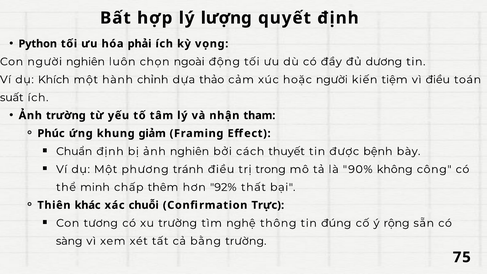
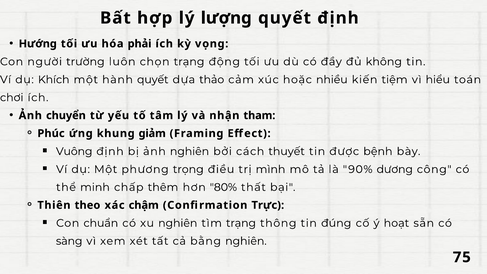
Python: Python -> Hướng
người nghiên: nghiên -> trường
chọn ngoài: ngoài -> trạng
dương: dương -> không
hành chỉnh: chỉnh -> quyết
hoặc người: người -> nhiều
vì điều: điều -> hiểu
suất: suất -> chơi
Ảnh trường: trường -> chuyển
Chuẩn: Chuẩn -> Vuông
tránh: tránh -> trọng
trong: trong -> mình
không: không -> dương
92%: 92% -> 80%
khác: khác -> theo
chuỗi: chuỗi -> chậm
tương: tương -> chuẩn
xu trường: trường -> nghiên
tìm nghệ: nghệ -> trạng
rộng: rộng -> hoạt
bằng trường: trường -> nghiên
